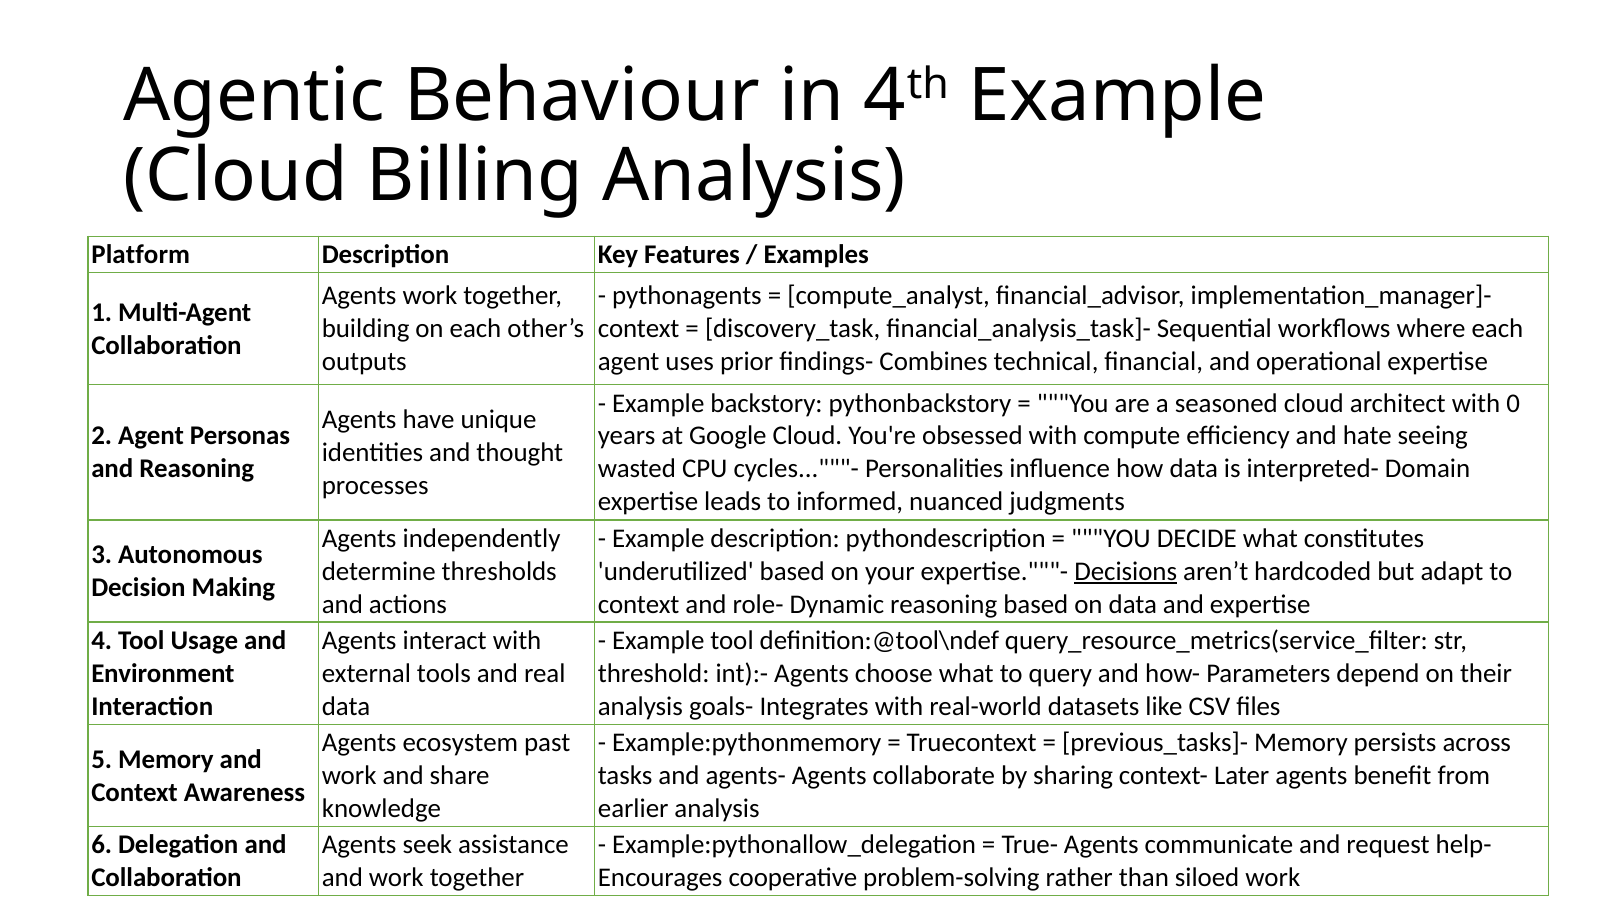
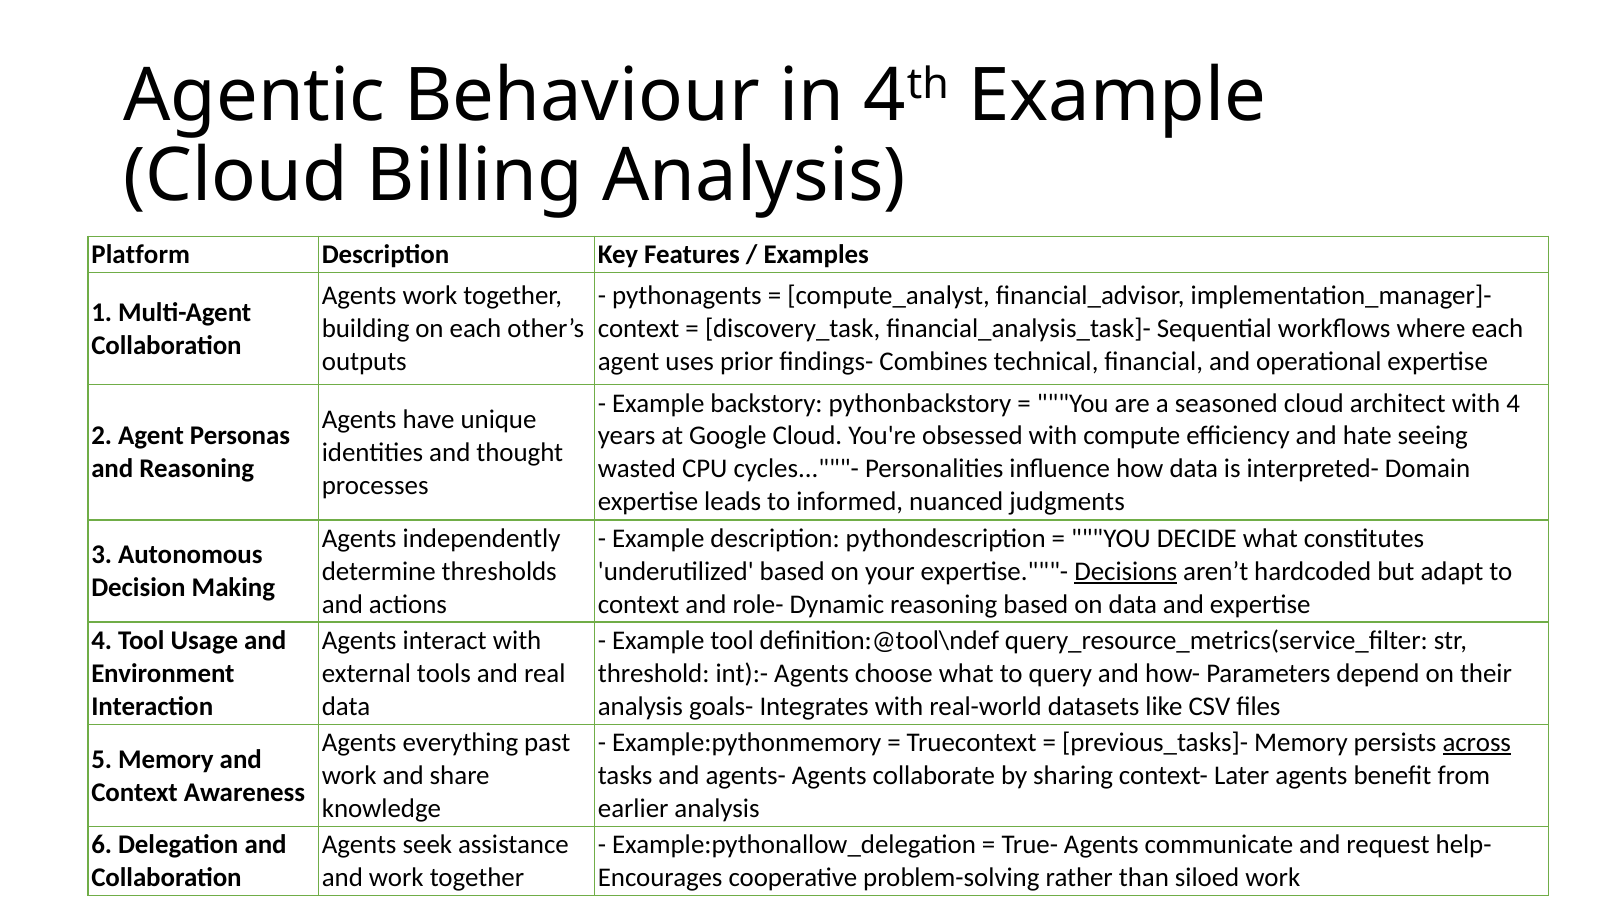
with 0: 0 -> 4
ecosystem: ecosystem -> everything
across underline: none -> present
